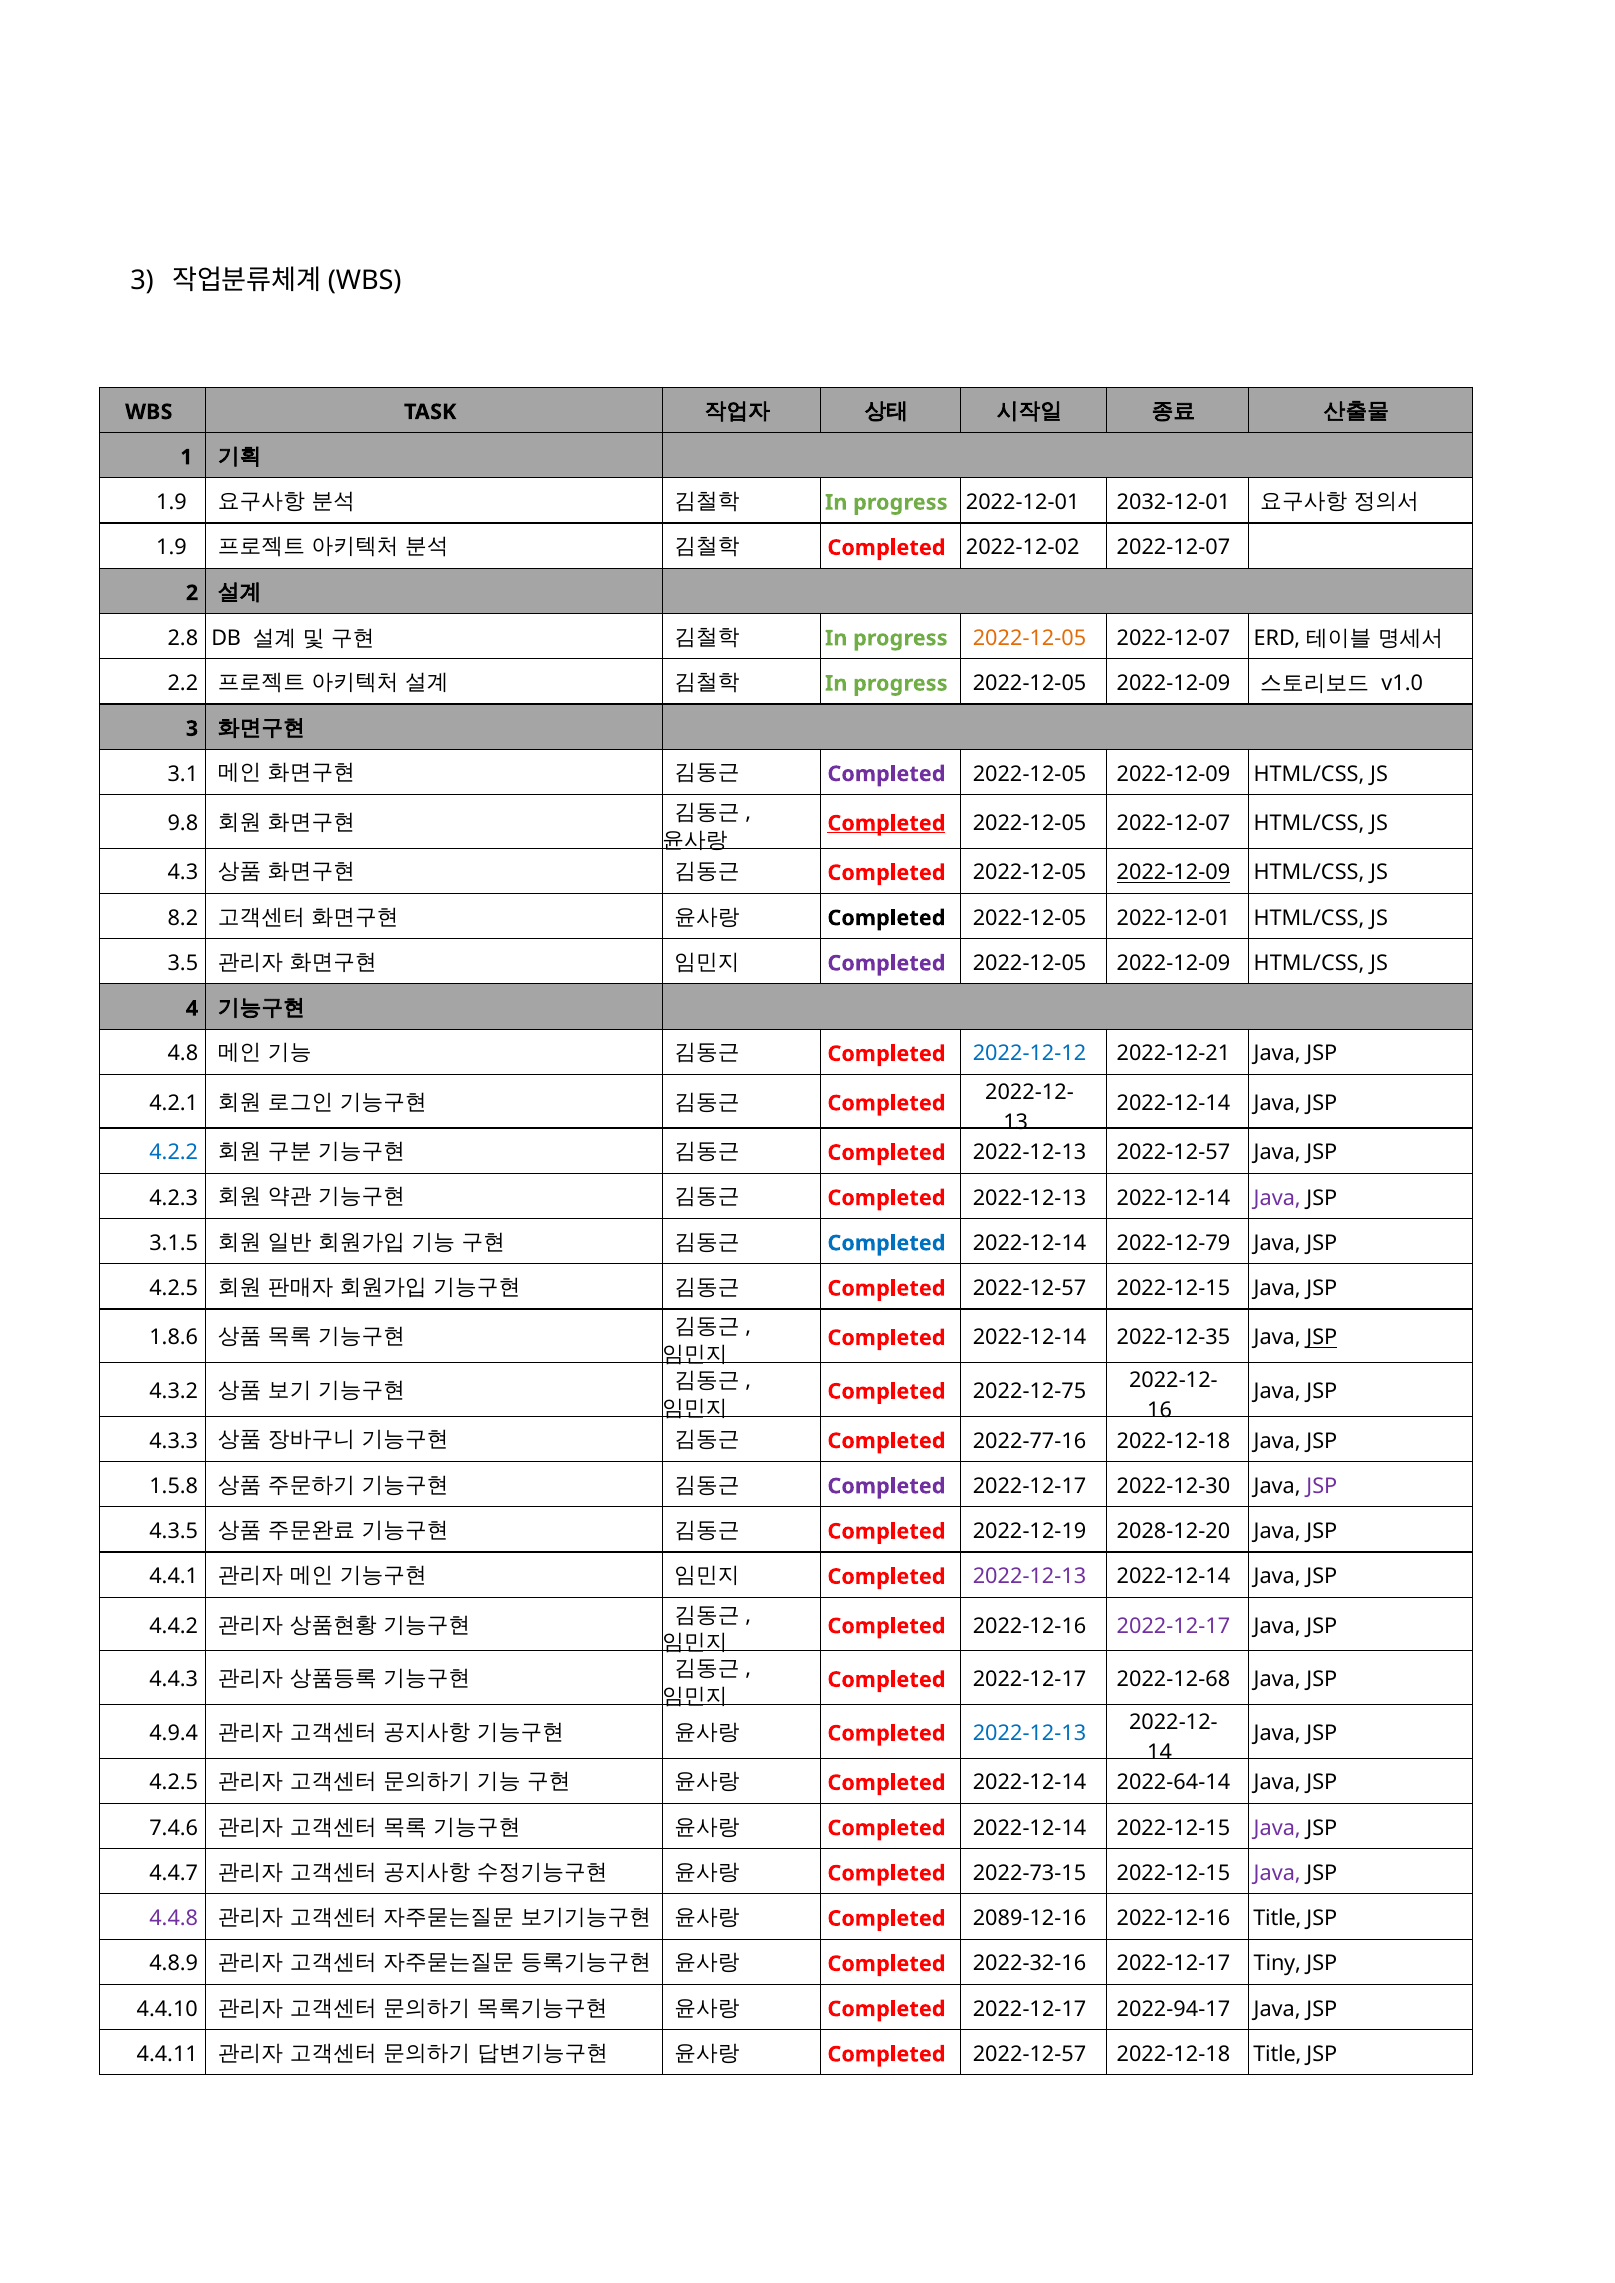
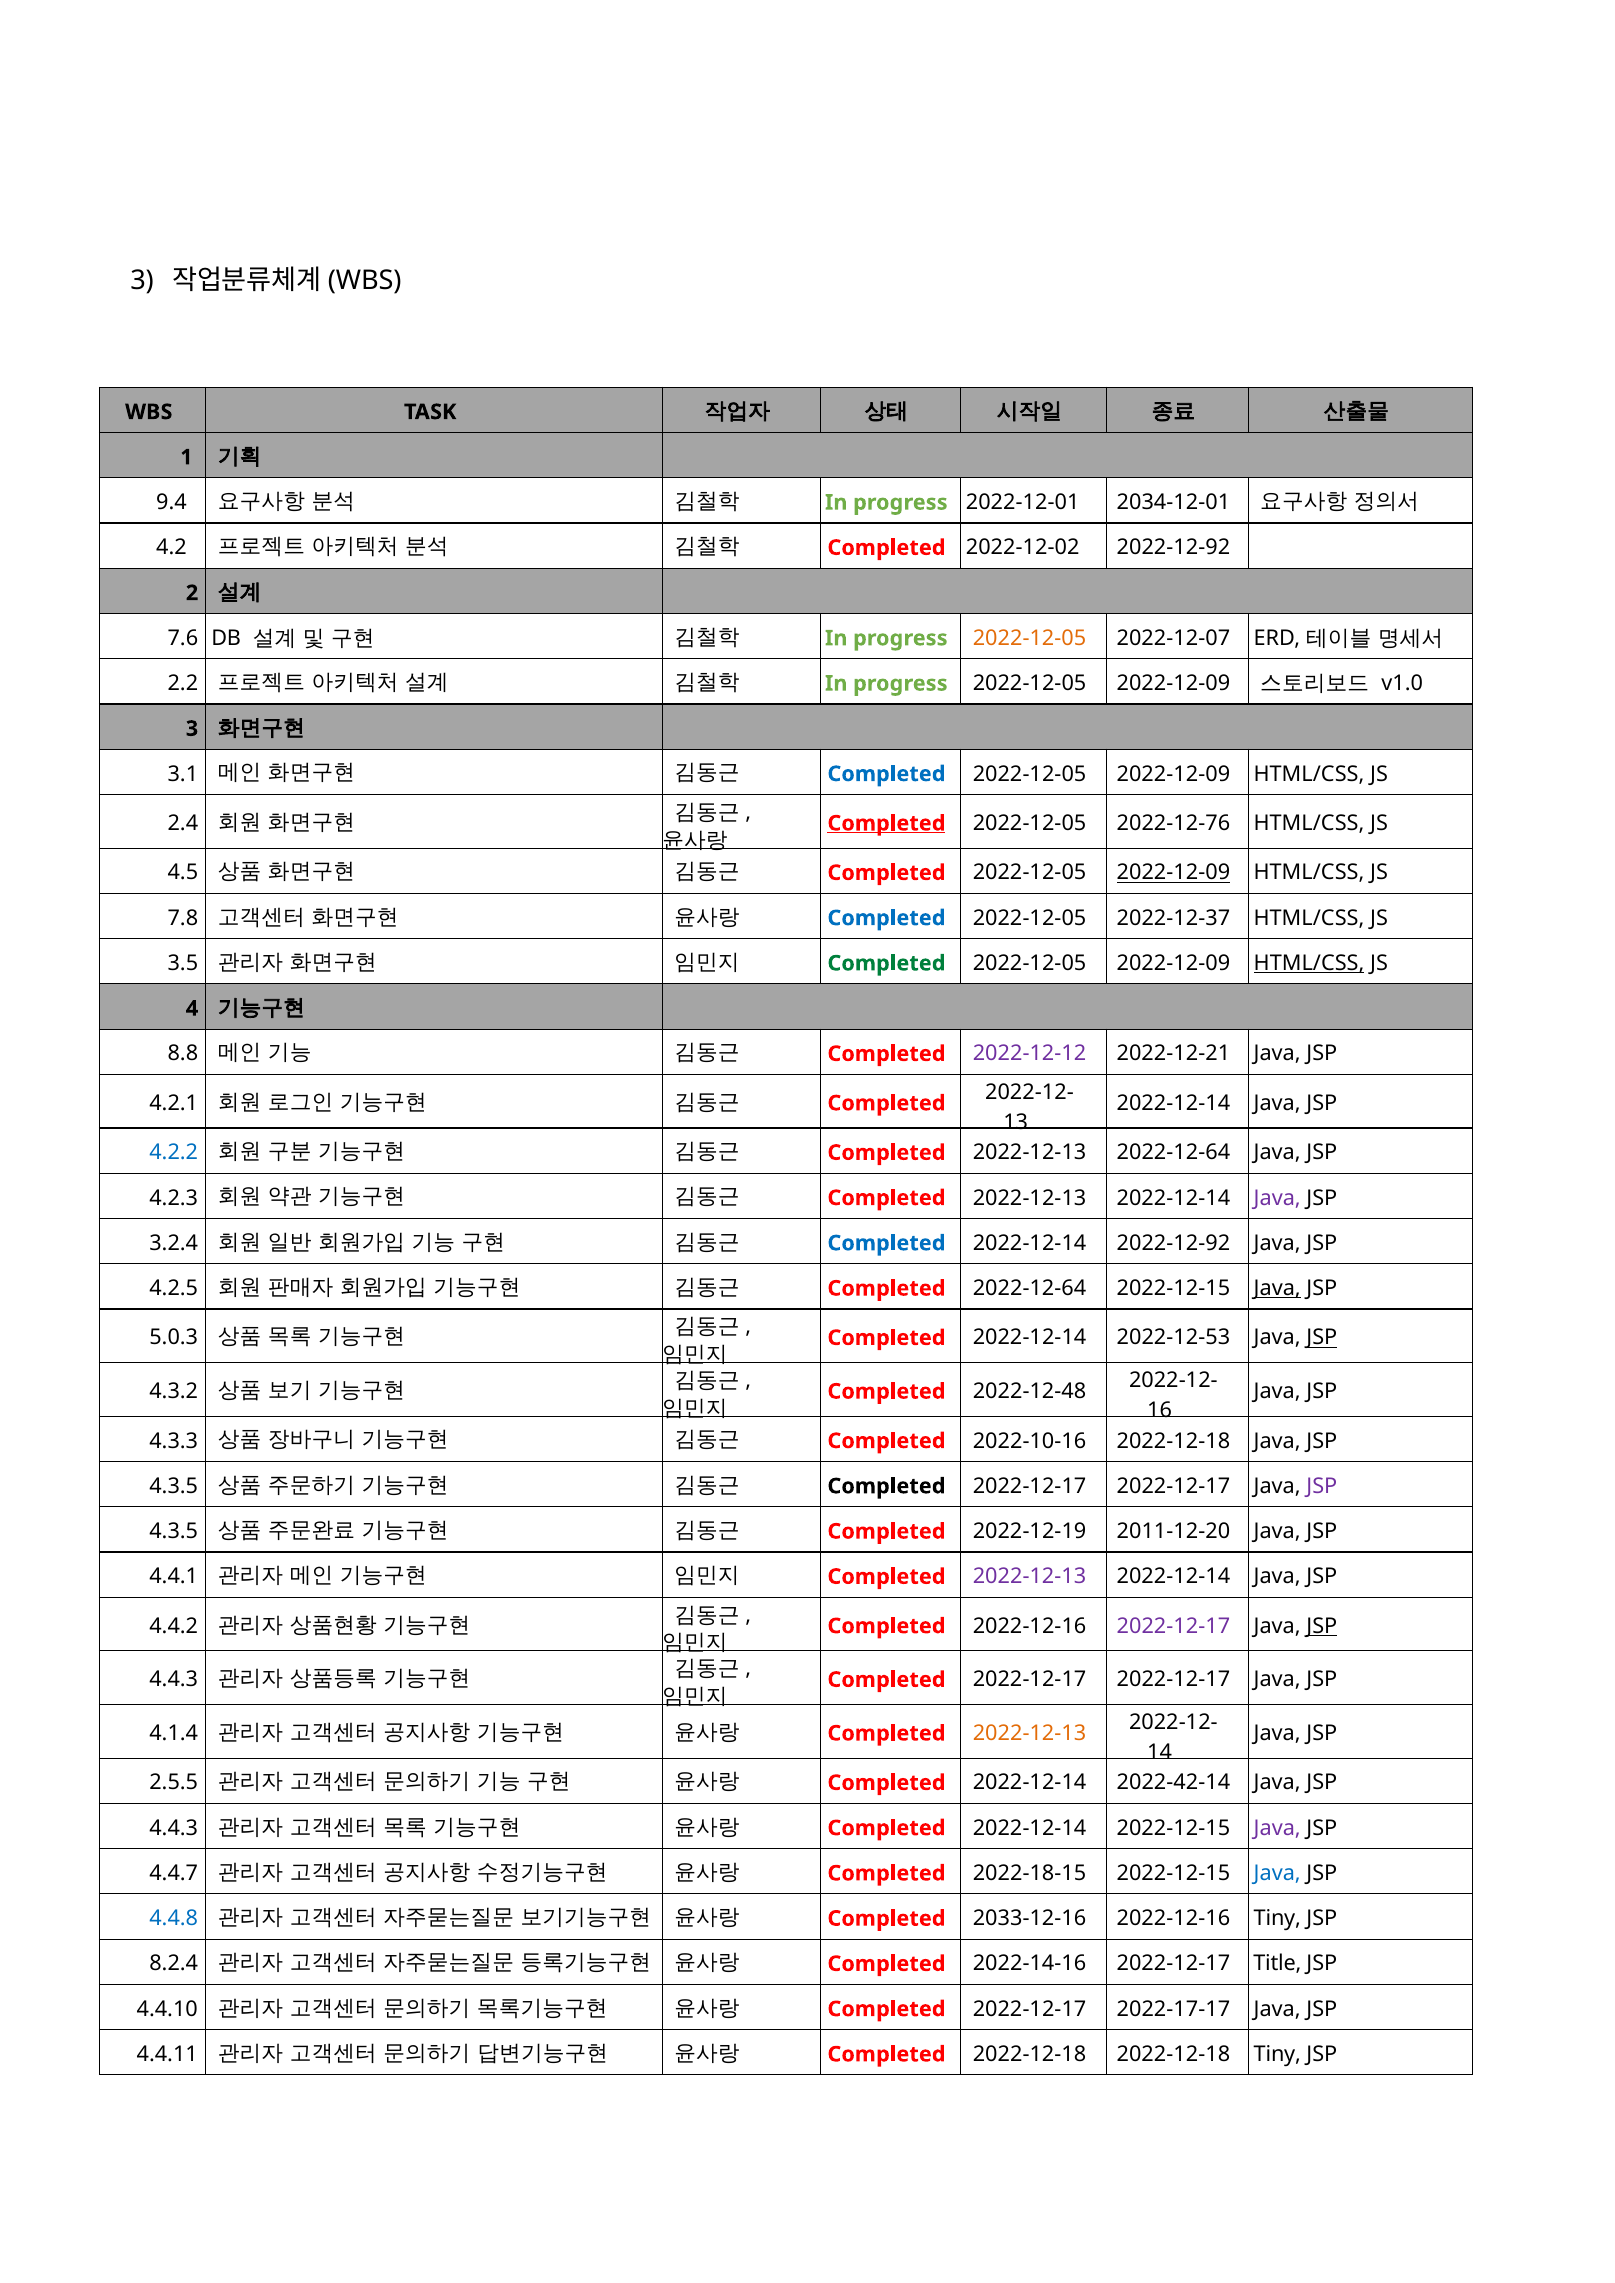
1.9 at (171, 502): 1.9 -> 9.4
2032-12-01: 2032-12-01 -> 2034-12-01
1.9 at (171, 548): 1.9 -> 4.2
2022-12-02 2022-12-07: 2022-12-07 -> 2022-12-92
2.8: 2.8 -> 7.6
Completed at (886, 774) colour: purple -> blue
9.8: 9.8 -> 2.4
2022-12-07 at (1173, 823): 2022-12-07 -> 2022-12-76
4.3: 4.3 -> 4.5
8.2: 8.2 -> 7.8
Completed at (886, 918) colour: black -> blue
2022-12-05 2022-12-01: 2022-12-01 -> 2022-12-37
Completed at (886, 963) colour: purple -> green
HTML/CSS at (1309, 963) underline: none -> present
4.8: 4.8 -> 8.8
2022-12-12 colour: blue -> purple
2022-12-13 2022-12-57: 2022-12-57 -> 2022-12-64
3.1.5: 3.1.5 -> 3.2.4
2022-12-14 2022-12-79: 2022-12-79 -> 2022-12-92
2022-12-57 at (1030, 1288): 2022-12-57 -> 2022-12-64
Java at (1277, 1288) underline: none -> present
1.8.6: 1.8.6 -> 5.0.3
2022-12-35: 2022-12-35 -> 2022-12-53
2022-12-75: 2022-12-75 -> 2022-12-48
2022-77-16: 2022-77-16 -> 2022-10-16
1.5.8 at (174, 1486): 1.5.8 -> 4.3.5
Completed at (886, 1486) colour: purple -> black
2022-12-30 at (1173, 1486): 2022-12-30 -> 2022-12-17
2028-12-20: 2028-12-20 -> 2011-12-20
JSP at (1322, 1626) underline: none -> present
2022-12-68 at (1173, 1680): 2022-12-68 -> 2022-12-17
4.9.4: 4.9.4 -> 4.1.4
2022-12-13 at (1030, 1733) colour: blue -> orange
4.2.5 at (174, 1783): 4.2.5 -> 2.5.5
2022-64-14: 2022-64-14 -> 2022-42-14
7.4.6 at (174, 1828): 7.4.6 -> 4.4.3
2022-73-15: 2022-73-15 -> 2022-18-15
Java at (1277, 1873) colour: purple -> blue
4.4.8 colour: purple -> blue
2089-12-16: 2089-12-16 -> 2033-12-16
2022-12-16 Title: Title -> Tiny
4.8.9: 4.8.9 -> 8.2.4
2022-32-16: 2022-32-16 -> 2022-14-16
Tiny: Tiny -> Title
2022-94-17: 2022-94-17 -> 2022-17-17
2022-12-57 at (1030, 2054): 2022-12-57 -> 2022-12-18
2022-12-18 Title: Title -> Tiny
